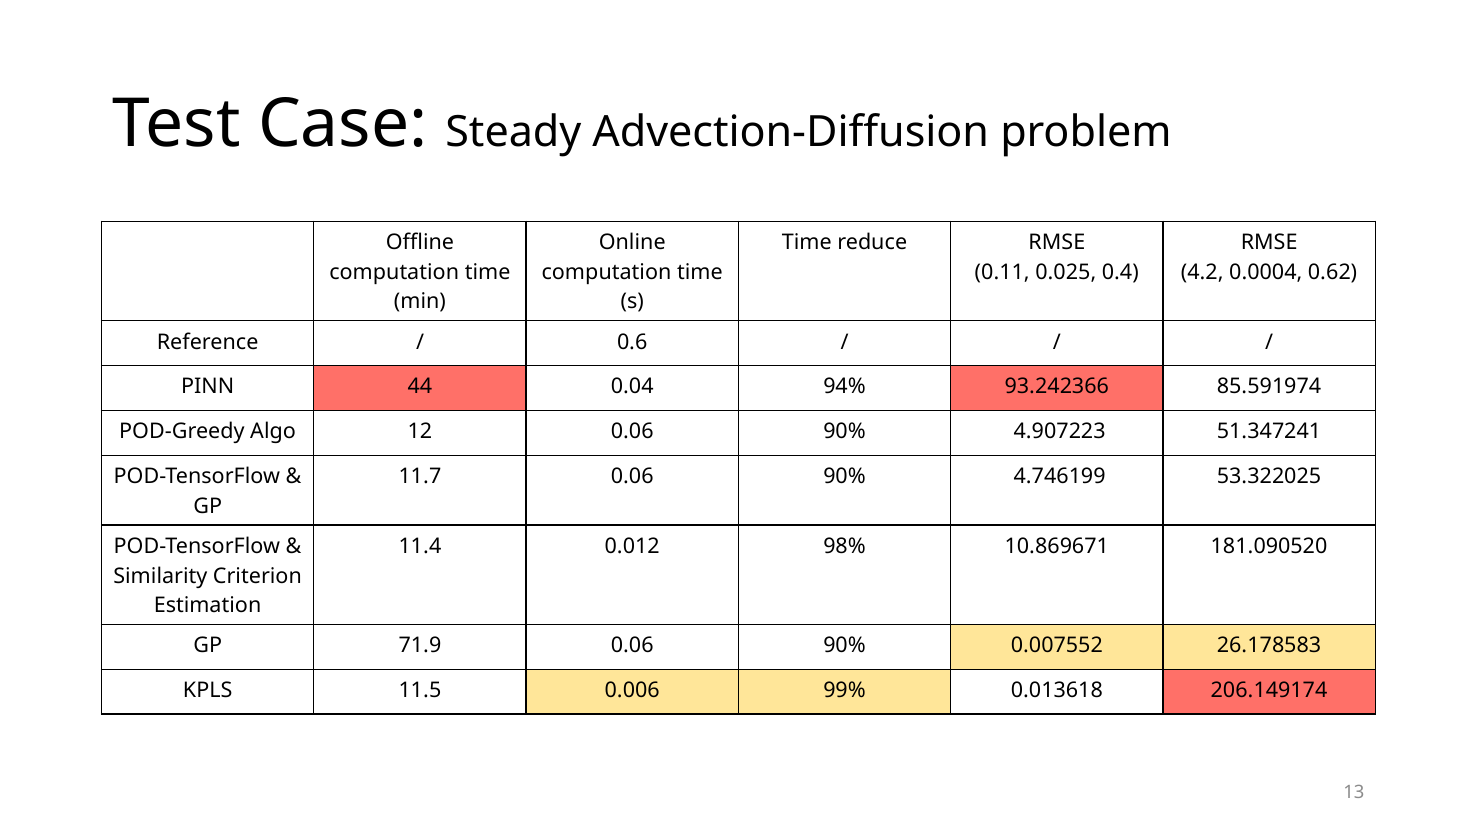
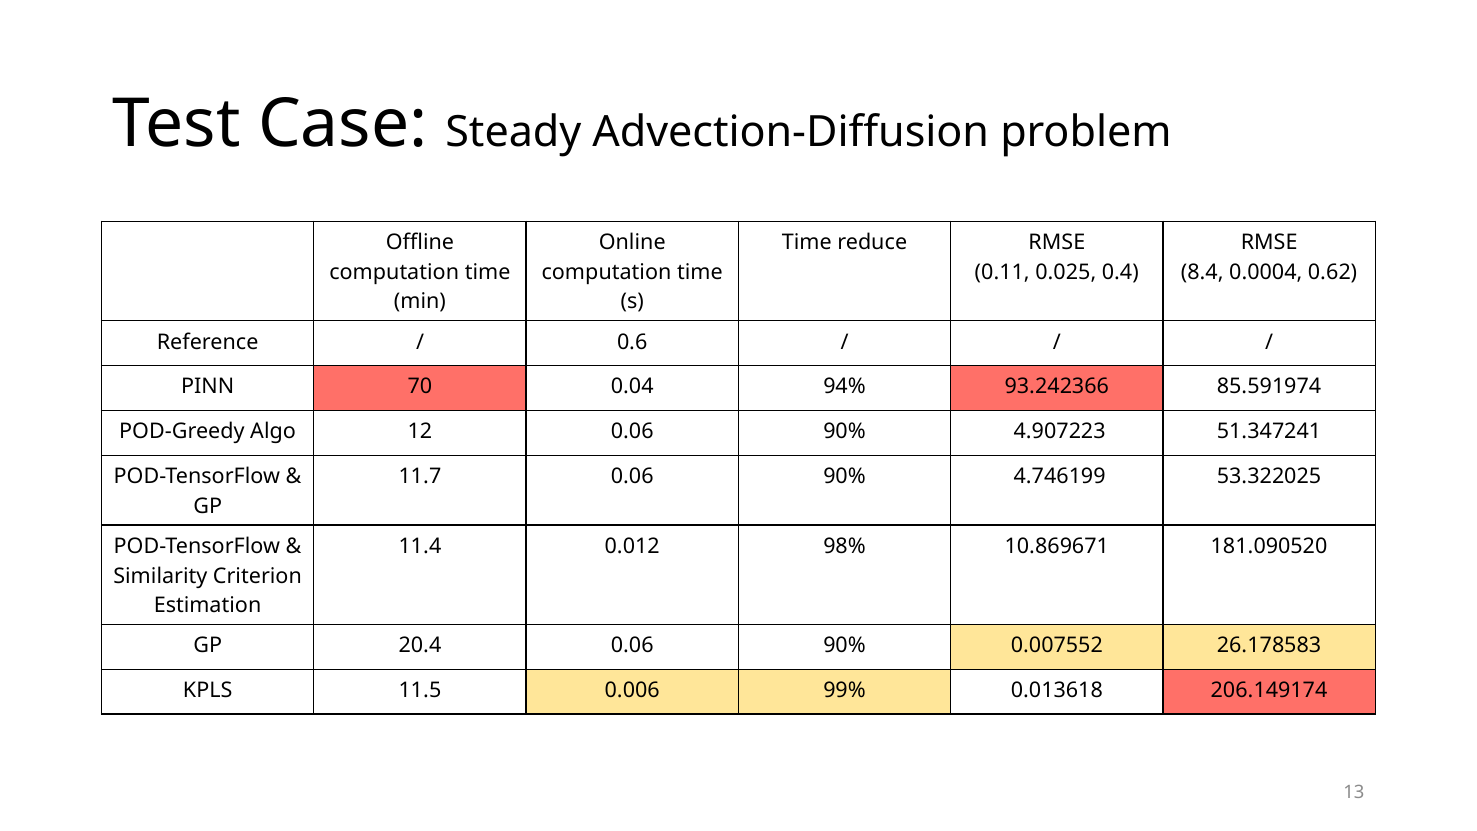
4.2: 4.2 -> 8.4
44: 44 -> 70
71.9: 71.9 -> 20.4
